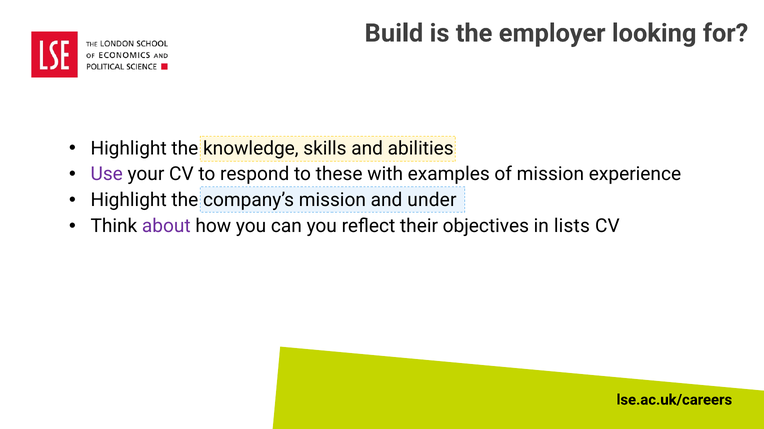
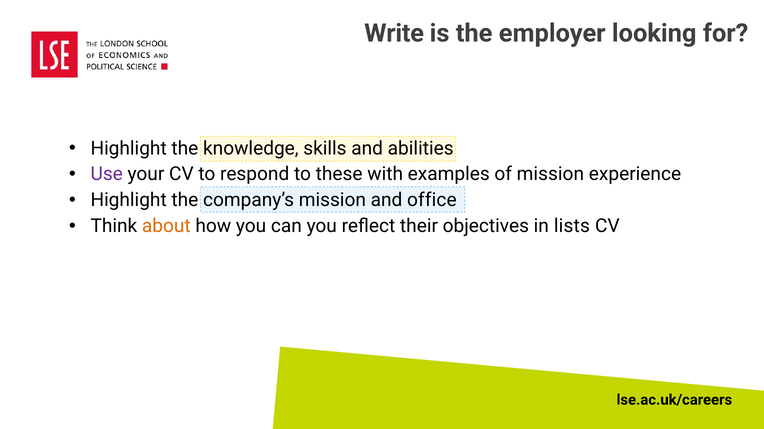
Build: Build -> Write
under: under -> office
about colour: purple -> orange
